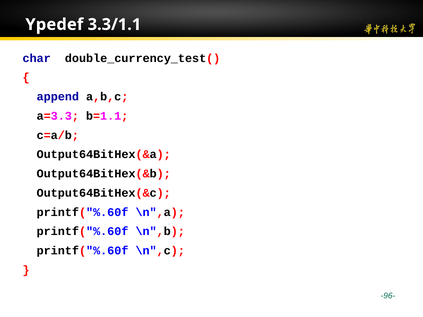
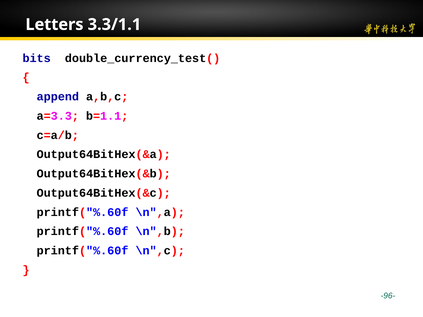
Ypedef: Ypedef -> Letters
char: char -> bits
